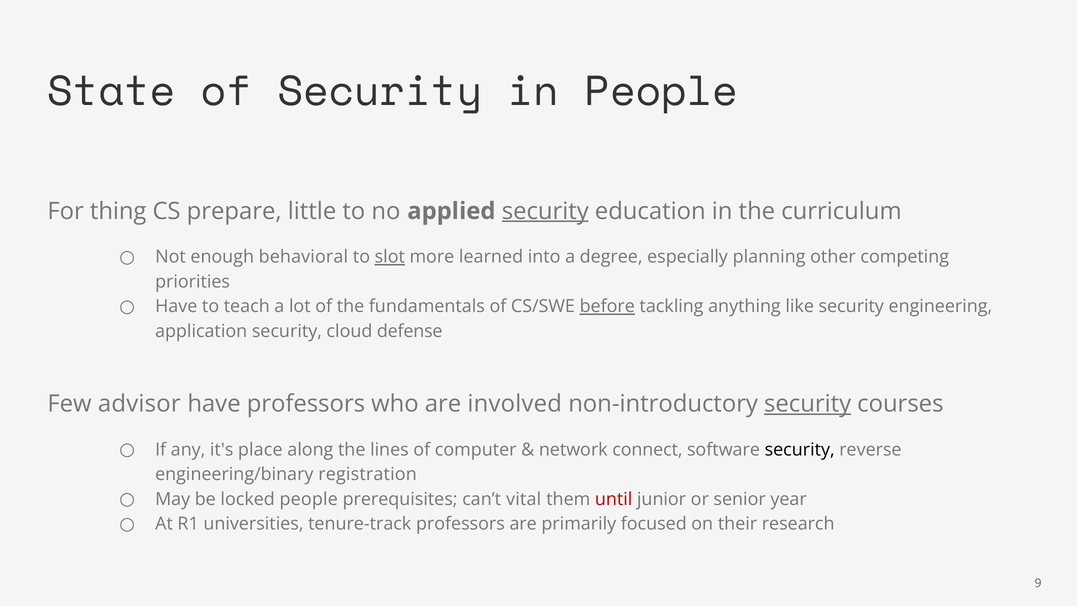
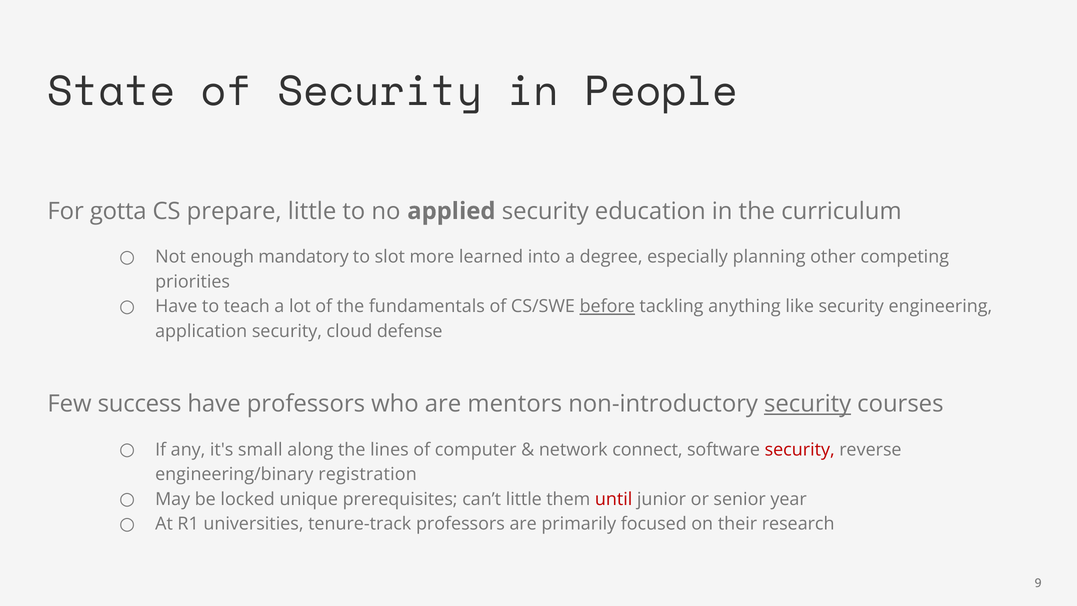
thing: thing -> gotta
security at (545, 211) underline: present -> none
behavioral: behavioral -> mandatory
slot underline: present -> none
advisor: advisor -> success
involved: involved -> mentors
place: place -> small
security at (800, 450) colour: black -> red
locked people: people -> unique
can’t vital: vital -> little
